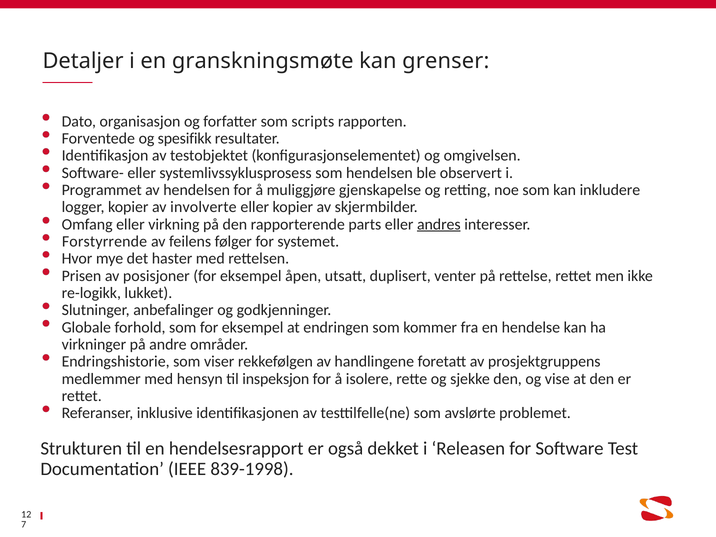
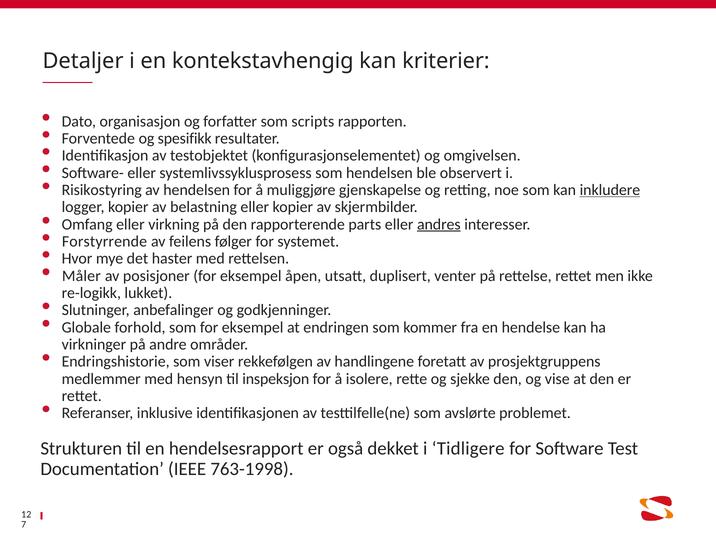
granskningsmøte: granskningsmøte -> kontekstavhengig
grenser: grenser -> kriterier
Programmet: Programmet -> Risikostyring
inkludere underline: none -> present
involverte: involverte -> belastning
Prisen: Prisen -> Måler
Releasen: Releasen -> Tidligere
839-1998: 839-1998 -> 763-1998
